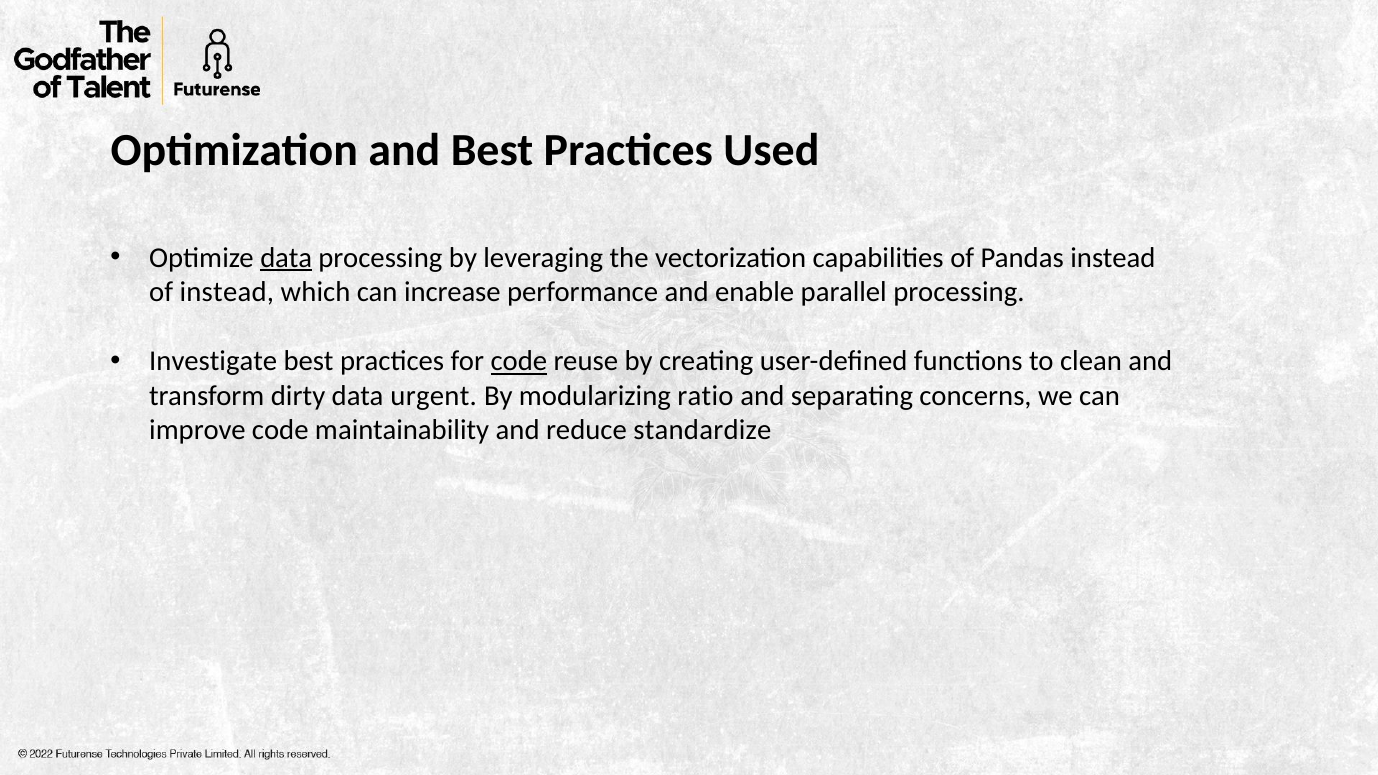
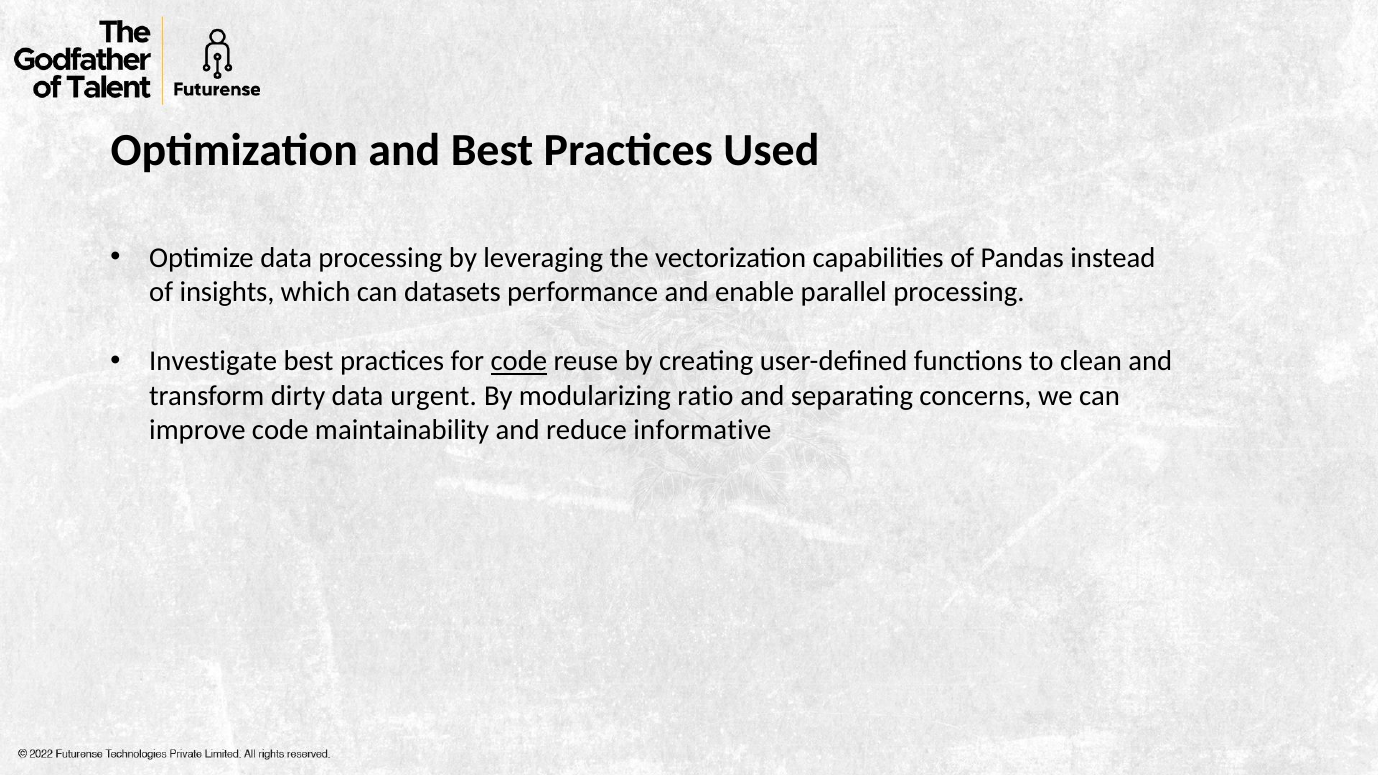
data at (286, 258) underline: present -> none
of instead: instead -> insights
increase: increase -> datasets
standardize: standardize -> informative
